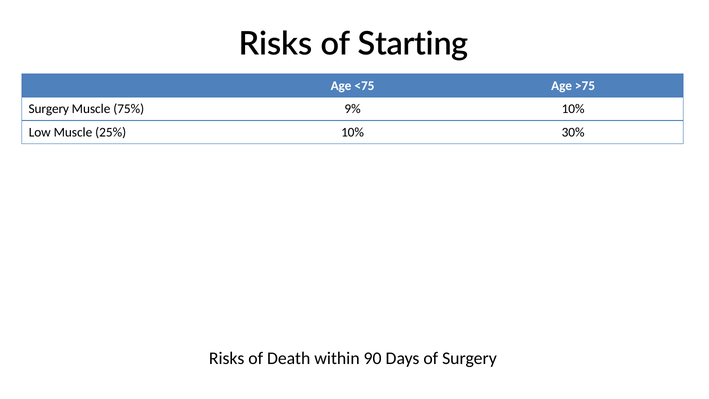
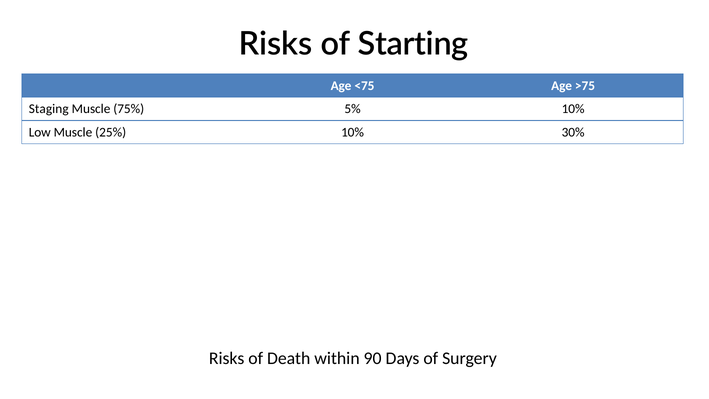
Surgery at (49, 109): Surgery -> Staging
9%: 9% -> 5%
